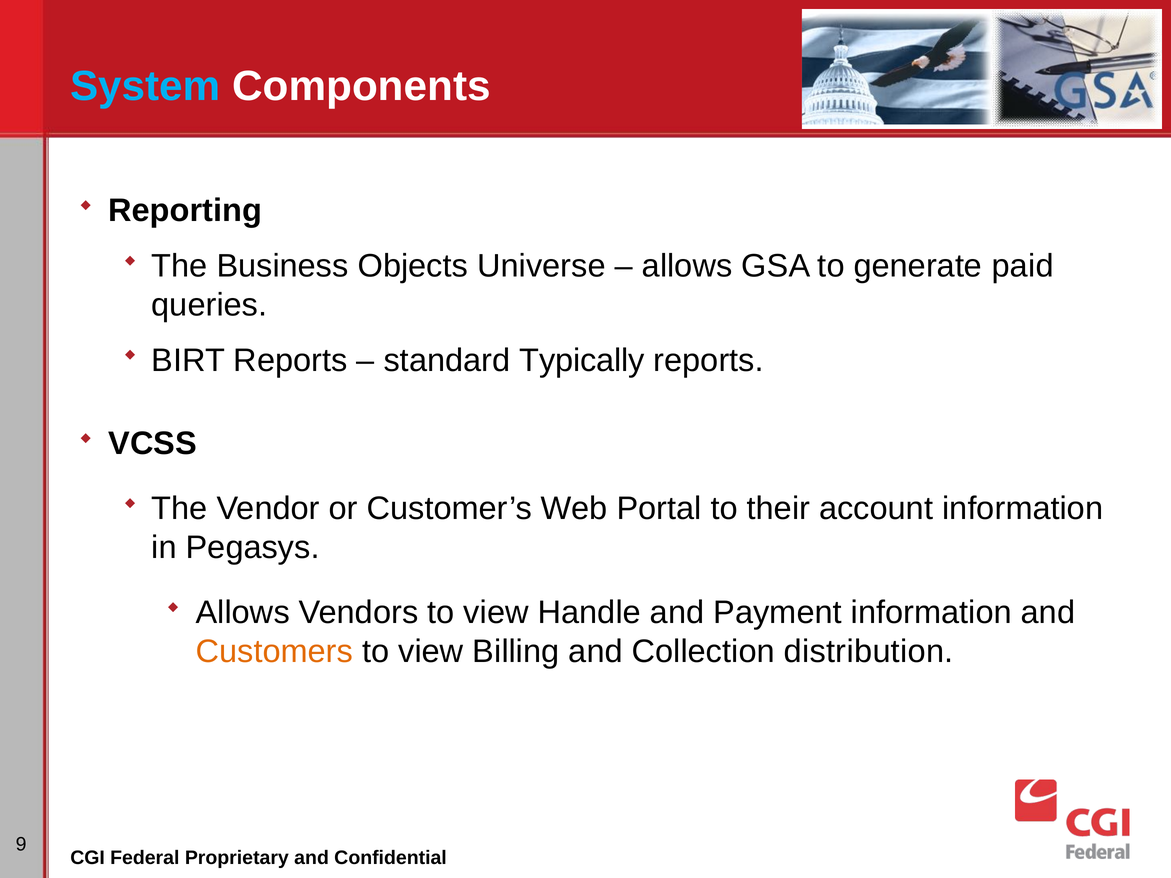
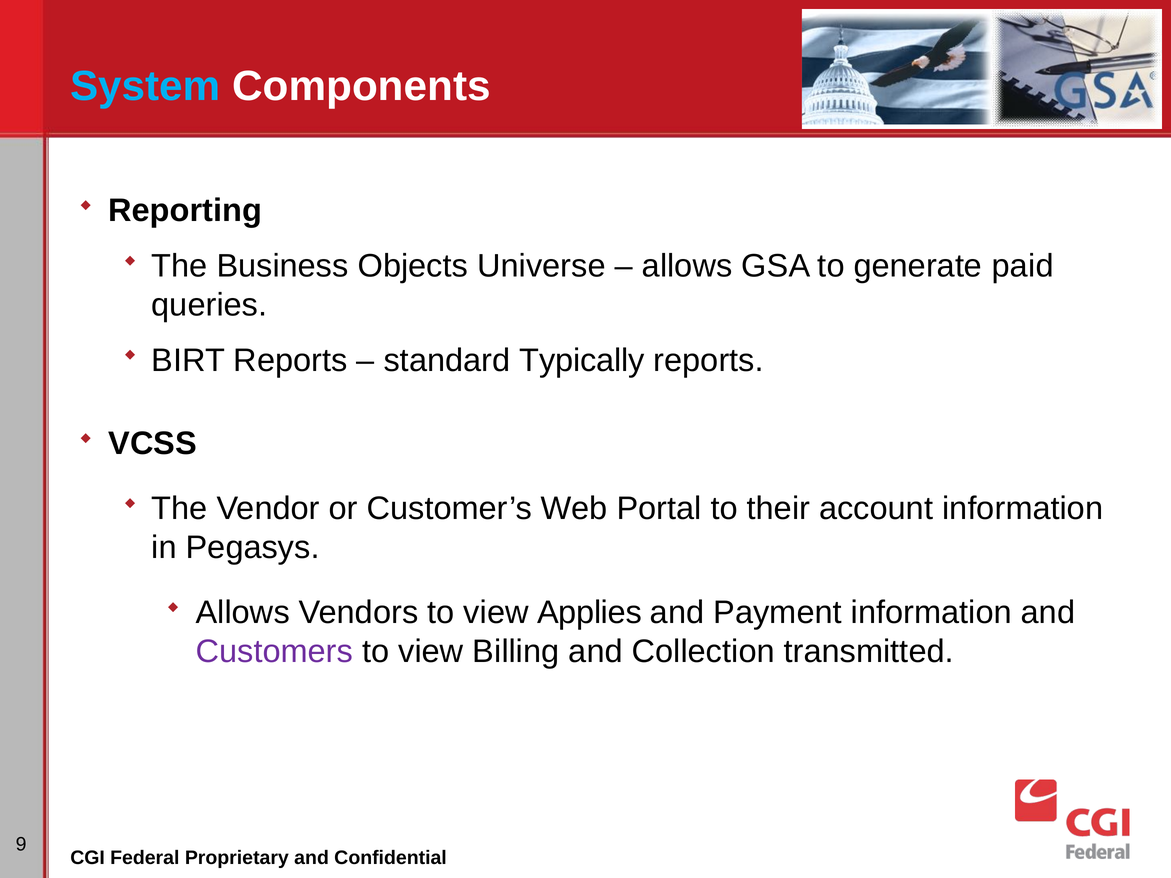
Handle: Handle -> Applies
Customers colour: orange -> purple
distribution: distribution -> transmitted
